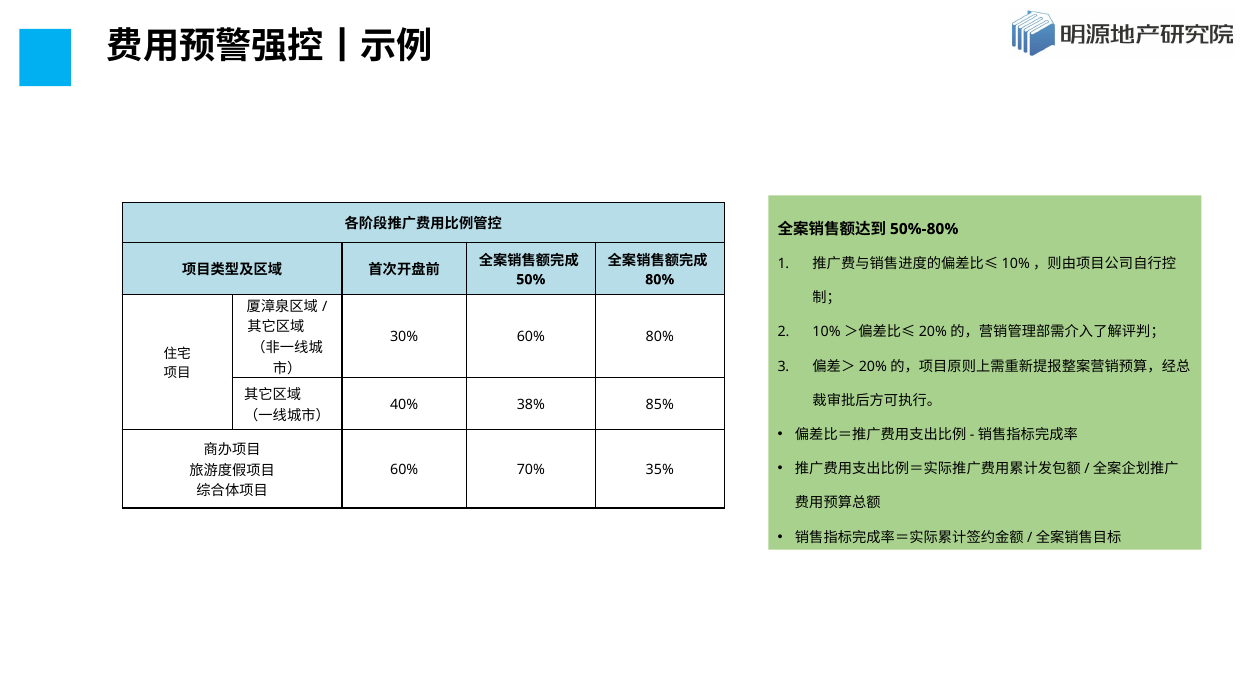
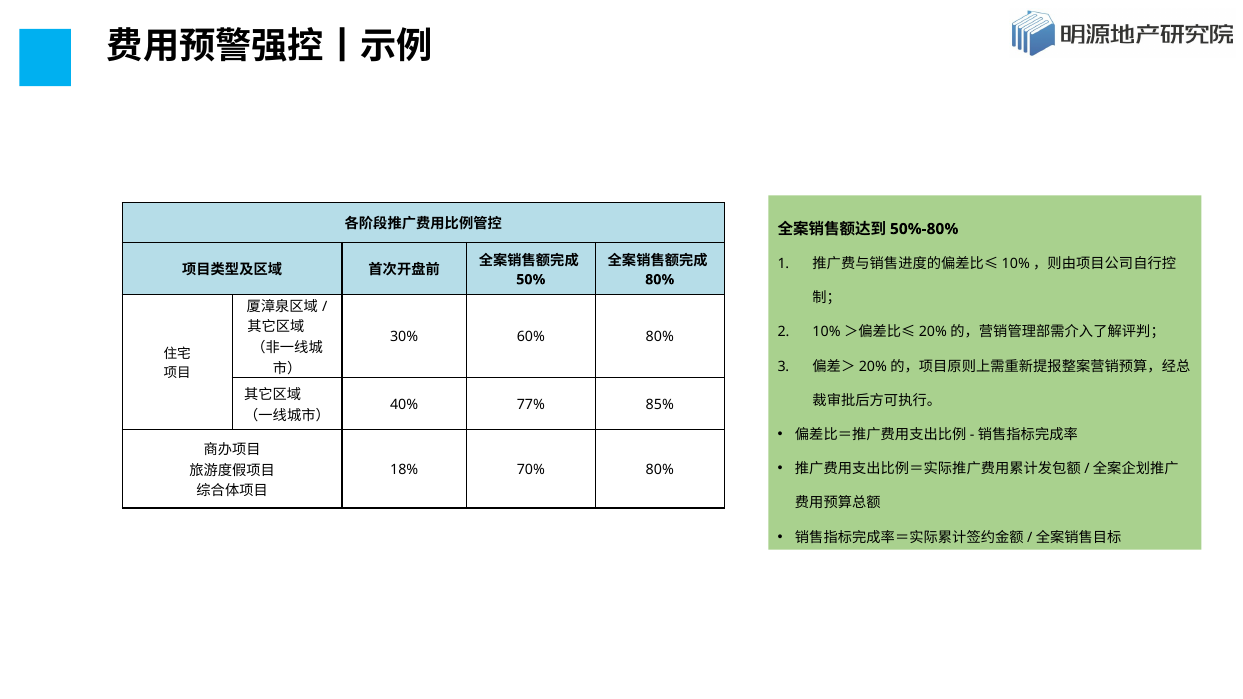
38%: 38% -> 77%
60% at (404, 470): 60% -> 18%
70% 35%: 35% -> 80%
